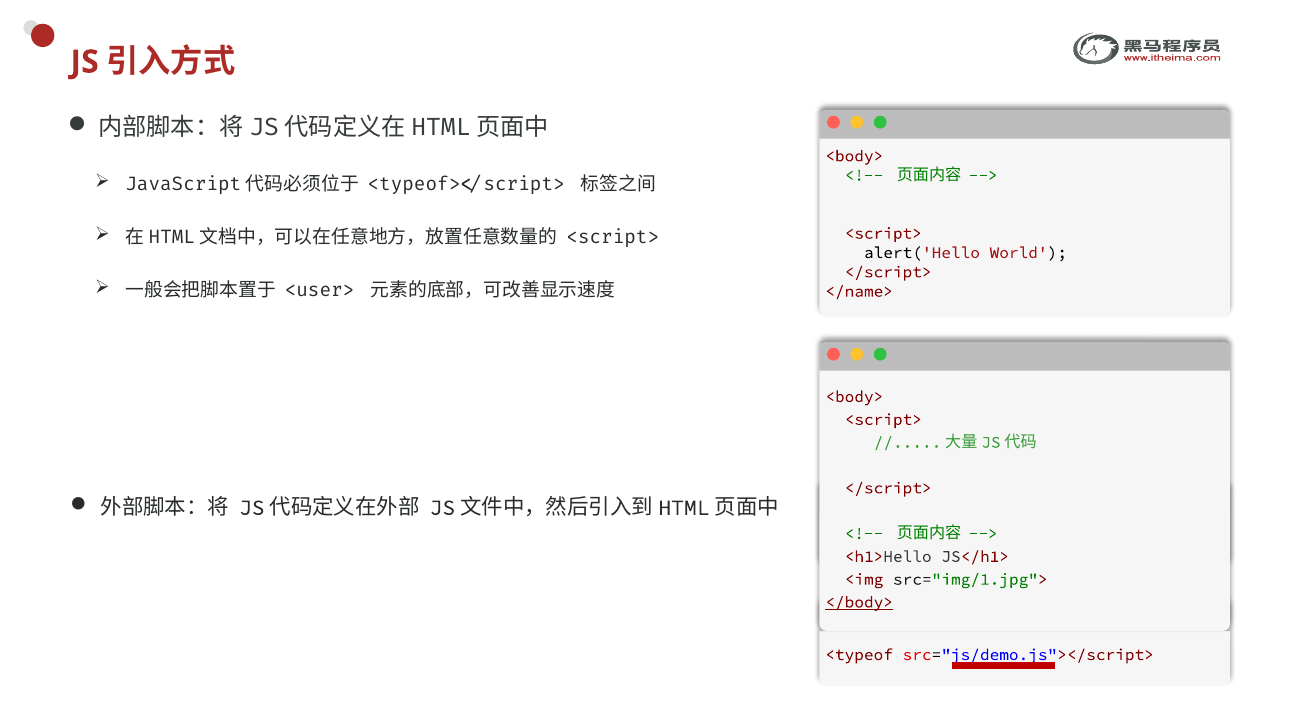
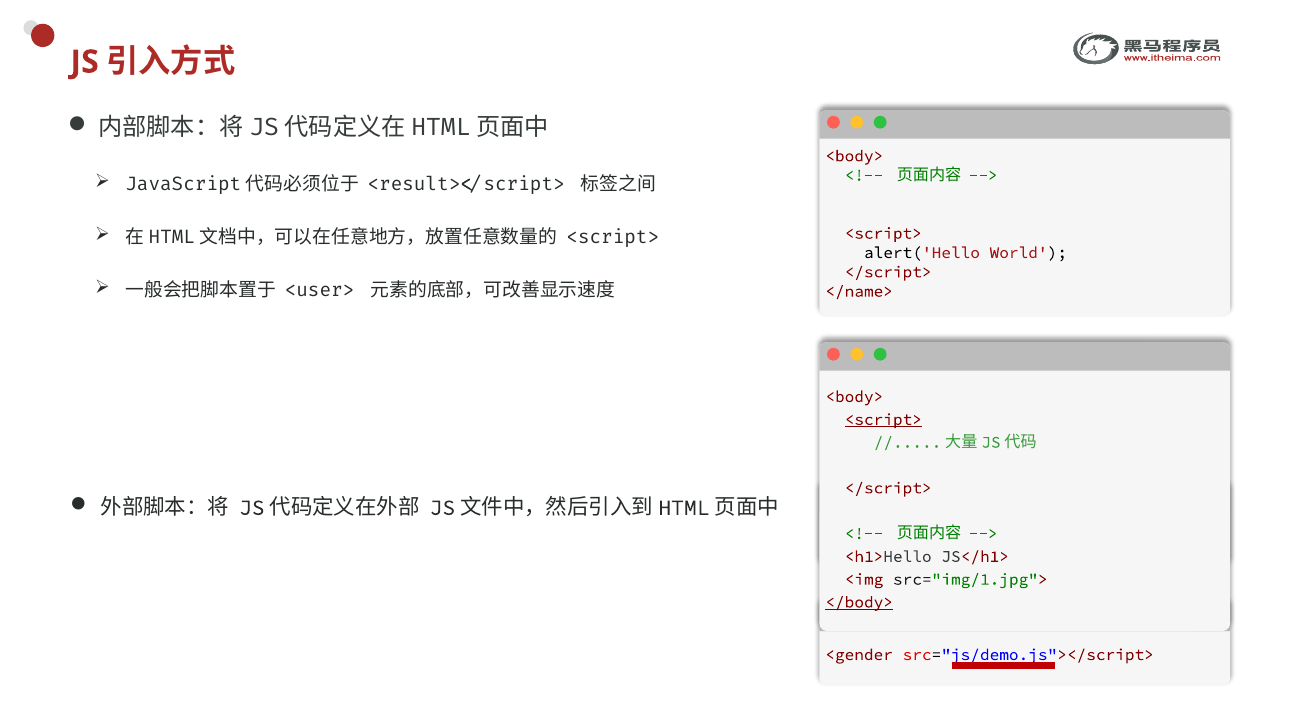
<typeof></script>: <typeof></script> -> <result></script>
<script> at (883, 420) underline: none -> present
<typeof: <typeof -> <gender
